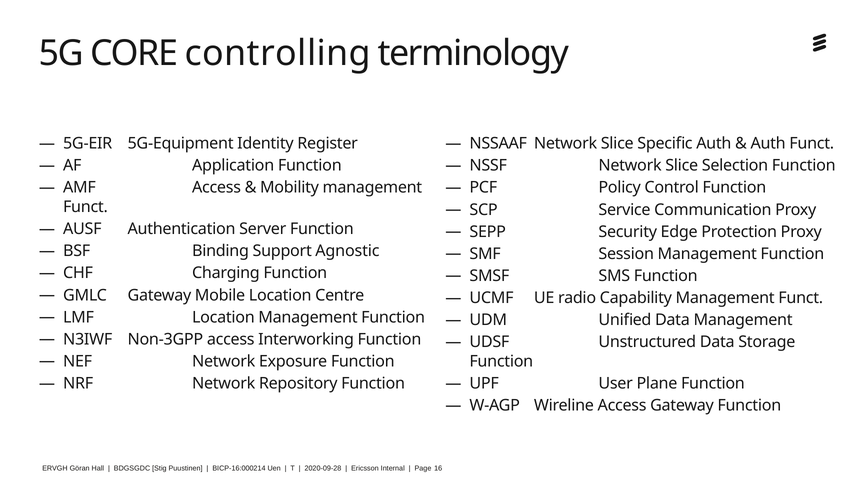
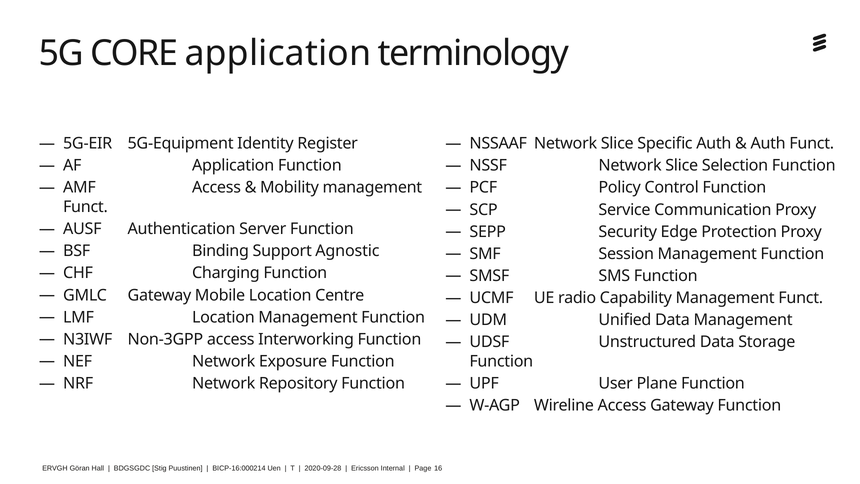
CORE controlling: controlling -> application
